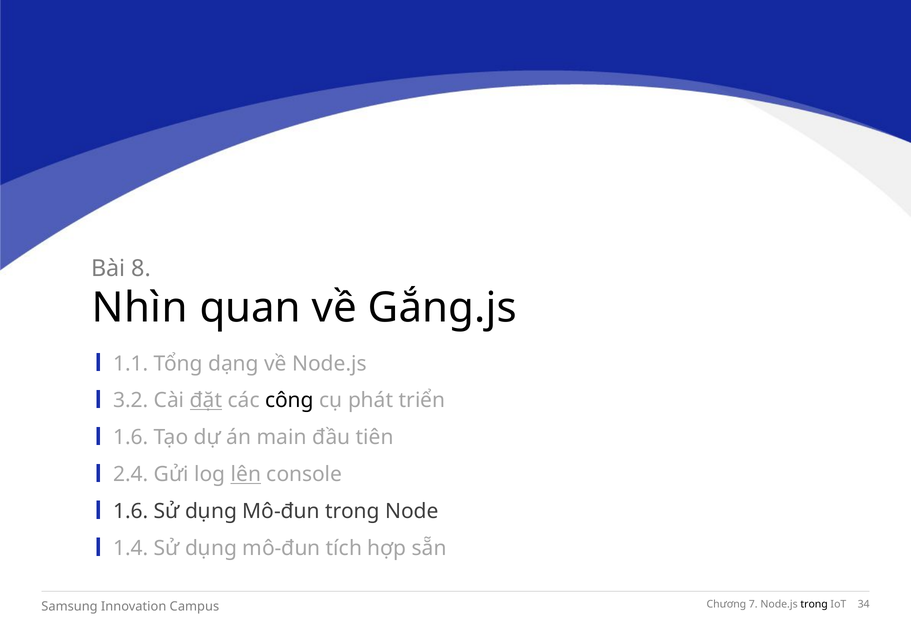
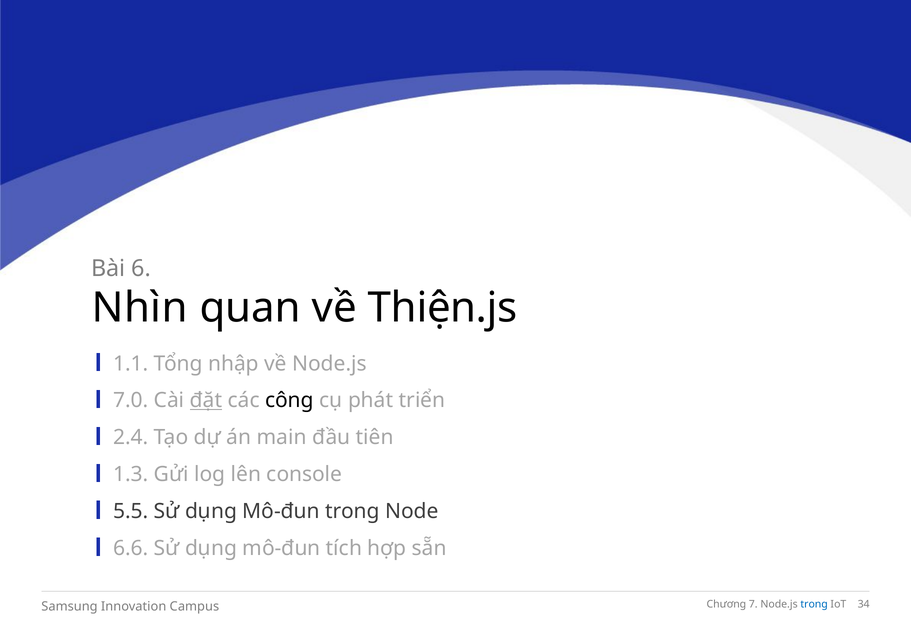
8: 8 -> 6
Gắng.js: Gắng.js -> Thiện.js
dạng: dạng -> nhập
3.2: 3.2 -> 7.0
1.6 at (131, 437): 1.6 -> 2.4
2.4: 2.4 -> 1.3
lên underline: present -> none
1.6 at (131, 511): 1.6 -> 5.5
1.4: 1.4 -> 6.6
trong at (814, 604) colour: black -> blue
